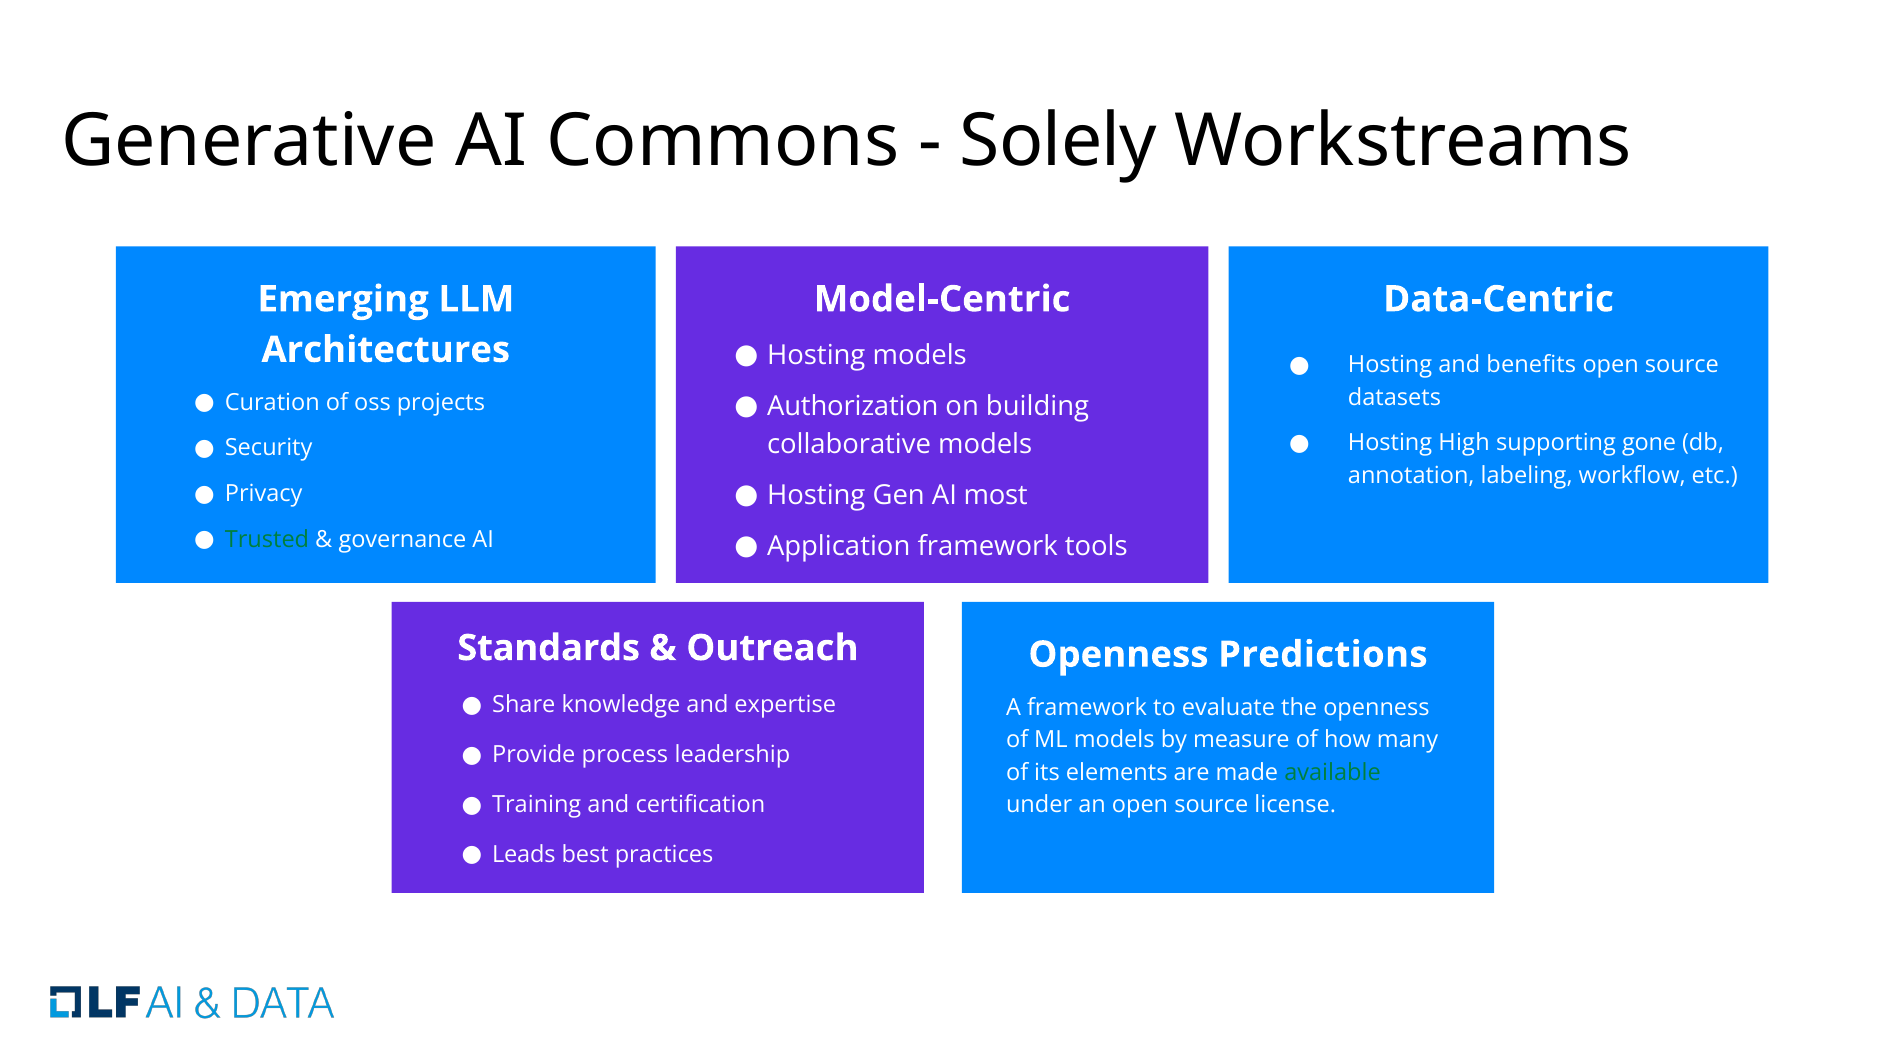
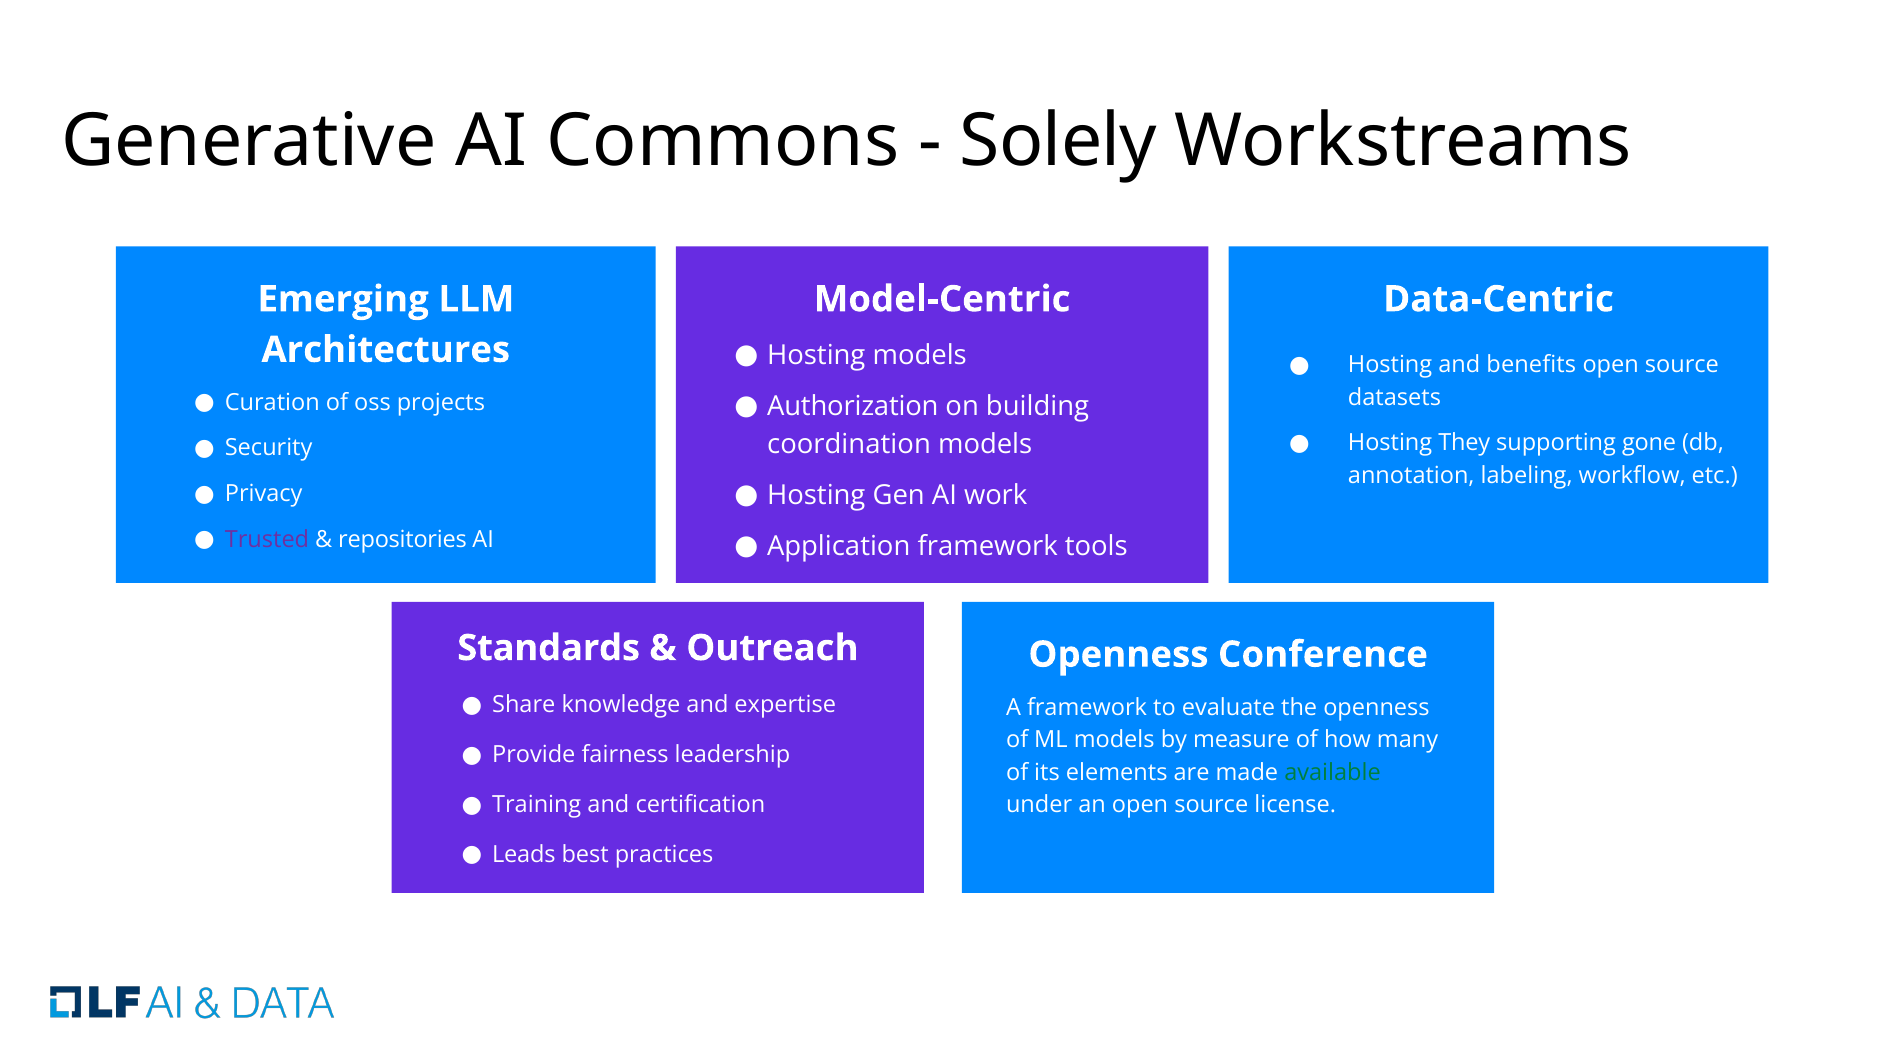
High: High -> They
collaborative: collaborative -> coordination
most: most -> work
Trusted colour: green -> purple
governance: governance -> repositories
Predictions: Predictions -> Conference
process: process -> fairness
